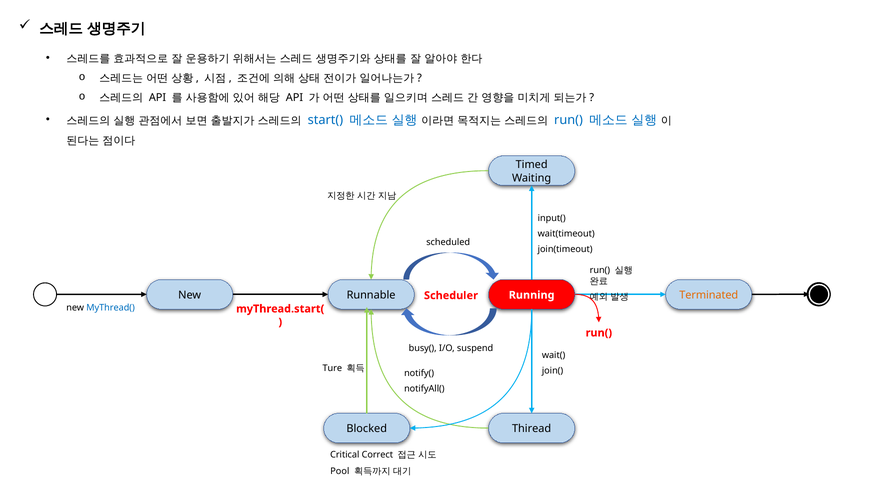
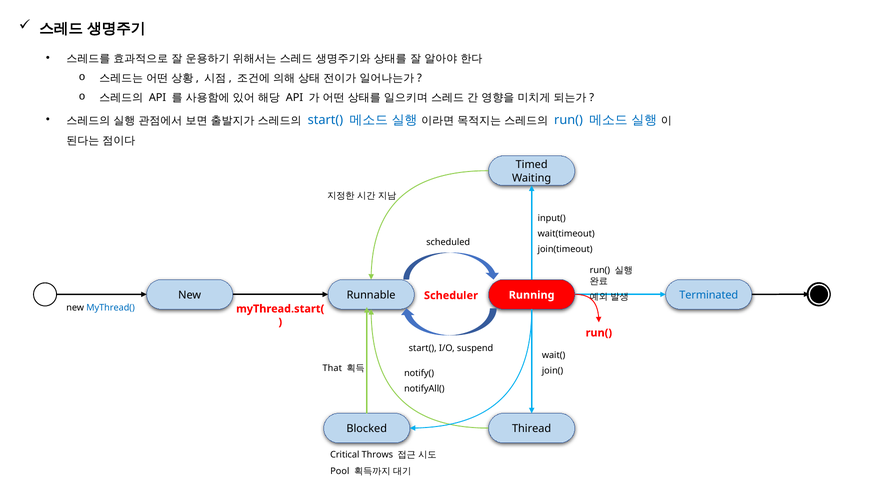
Terminated colour: orange -> blue
busy( at (423, 348): busy( -> start(
Ture: Ture -> That
Correct: Correct -> Throws
